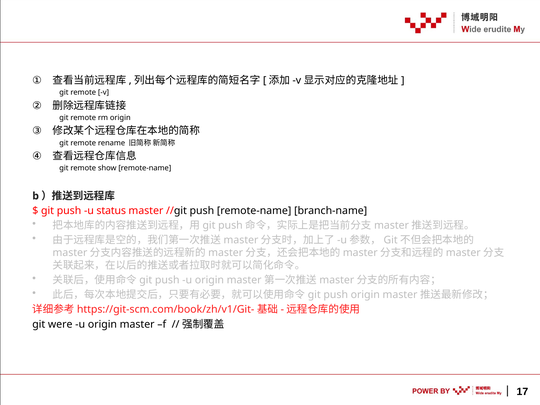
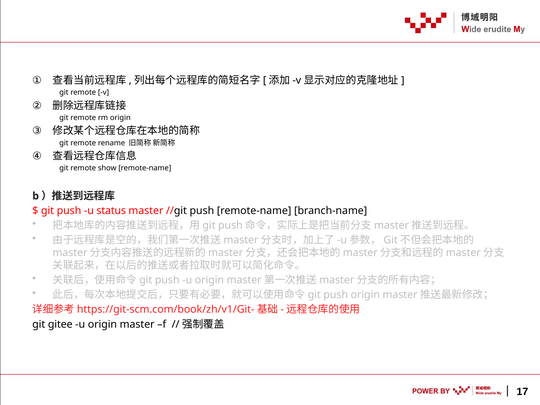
were: were -> gitee
